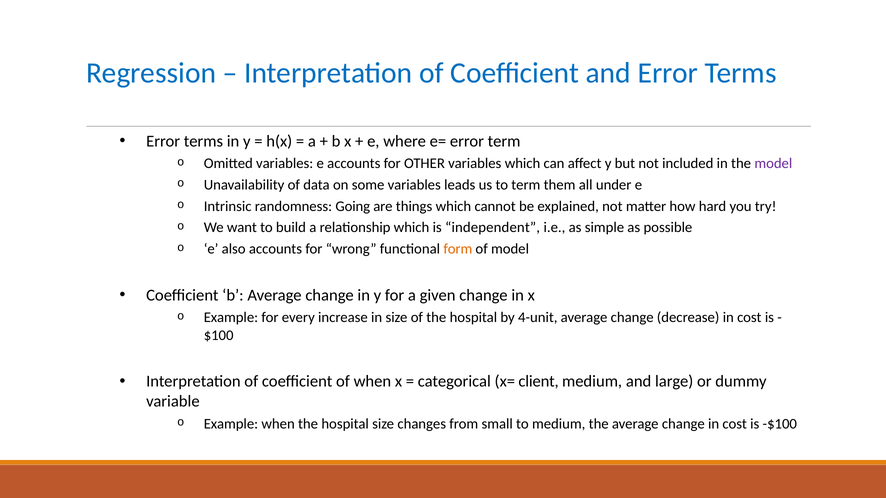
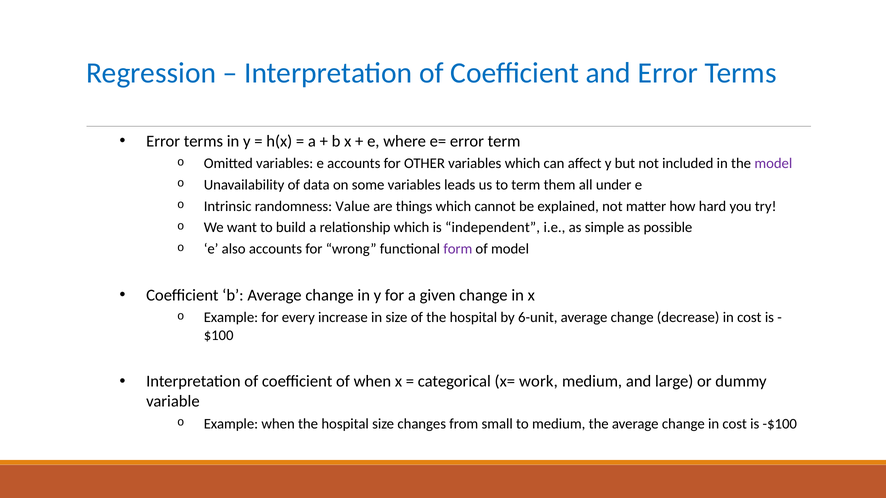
Going: Going -> Value
form colour: orange -> purple
4-unit: 4-unit -> 6-unit
client: client -> work
